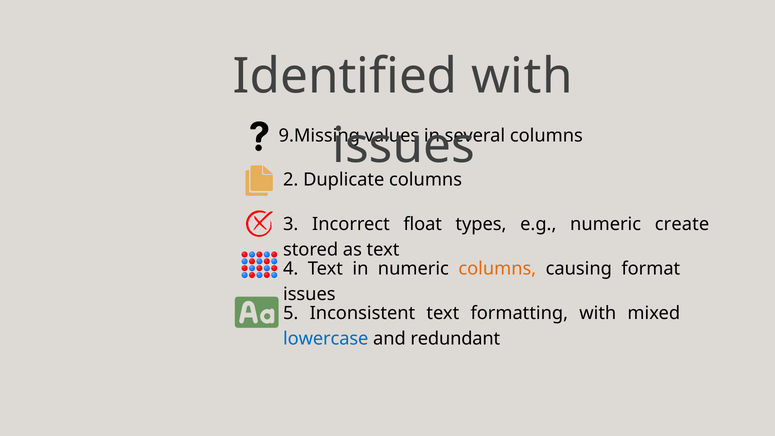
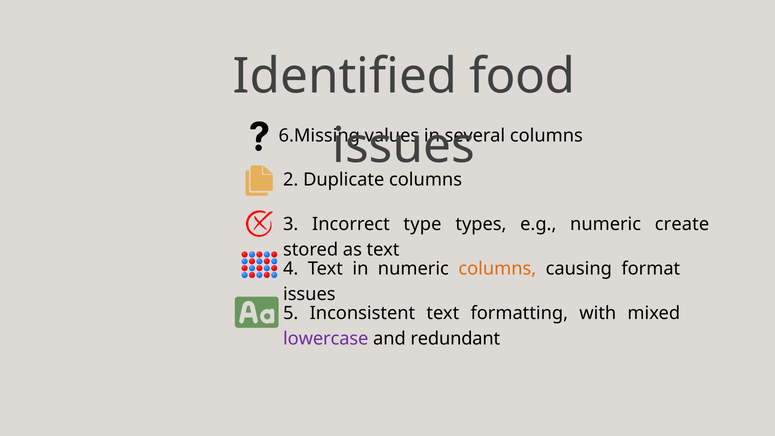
Identified with: with -> food
9.Missing: 9.Missing -> 6.Missing
float: float -> type
lowercase colour: blue -> purple
